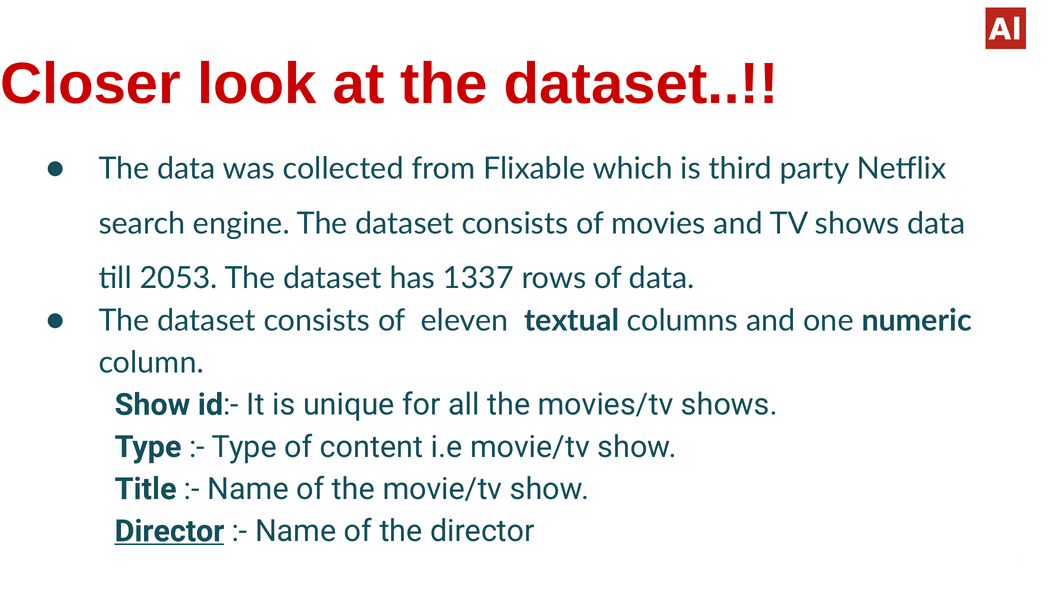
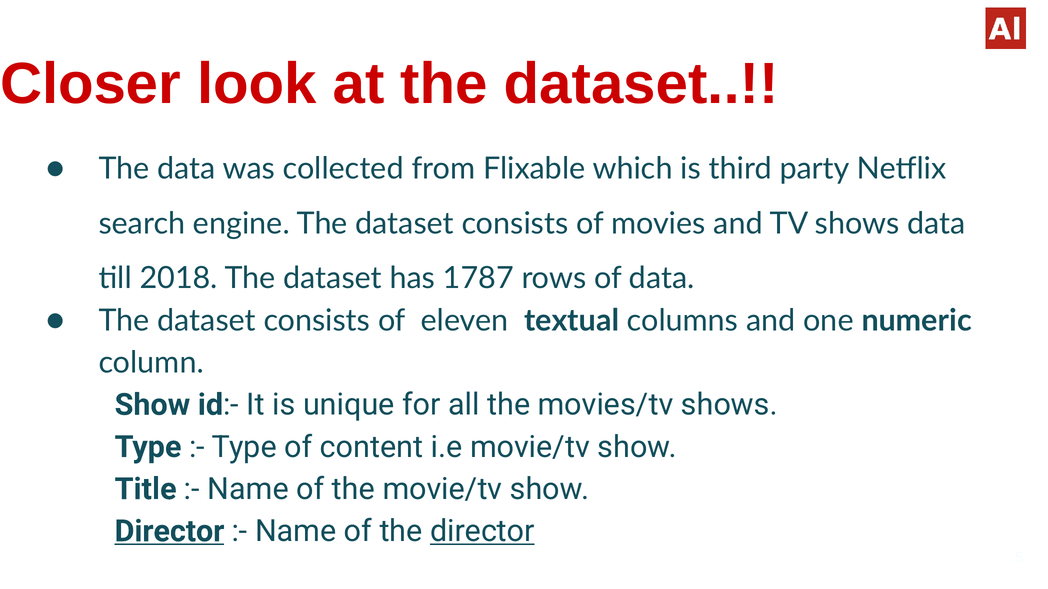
2053: 2053 -> 2018
1337: 1337 -> 1787
director at (482, 532) underline: none -> present
